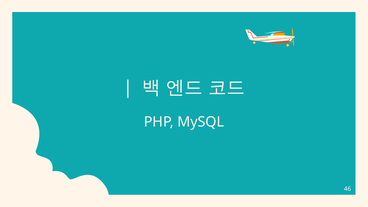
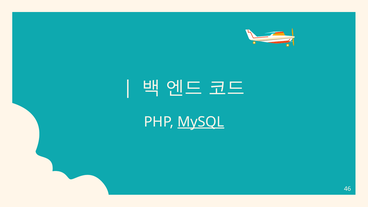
MySQL underline: none -> present
